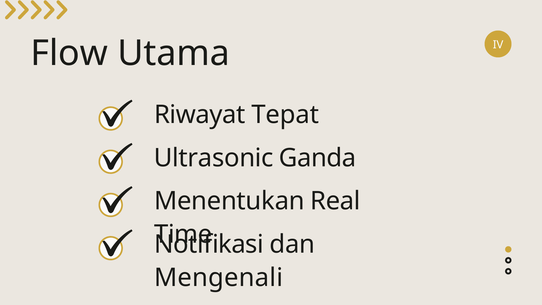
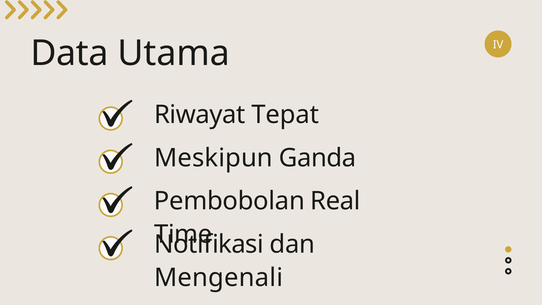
Flow: Flow -> Data
Ultrasonic: Ultrasonic -> Meskipun
Menentukan: Menentukan -> Pembobolan
